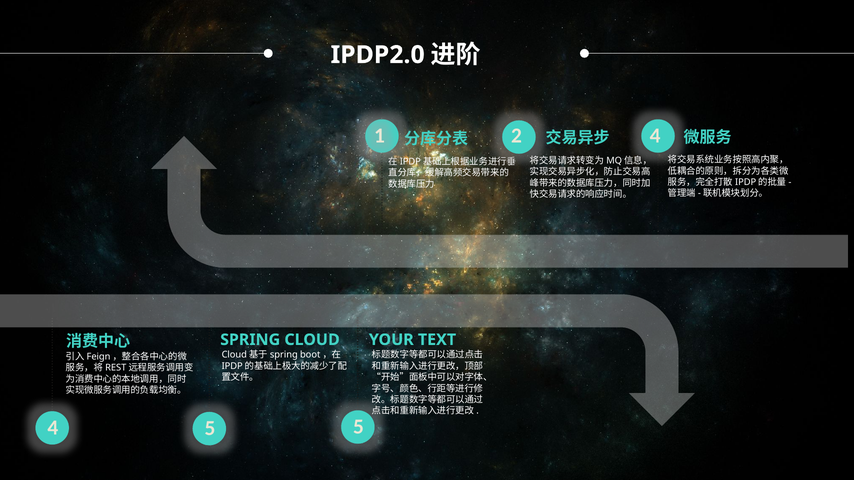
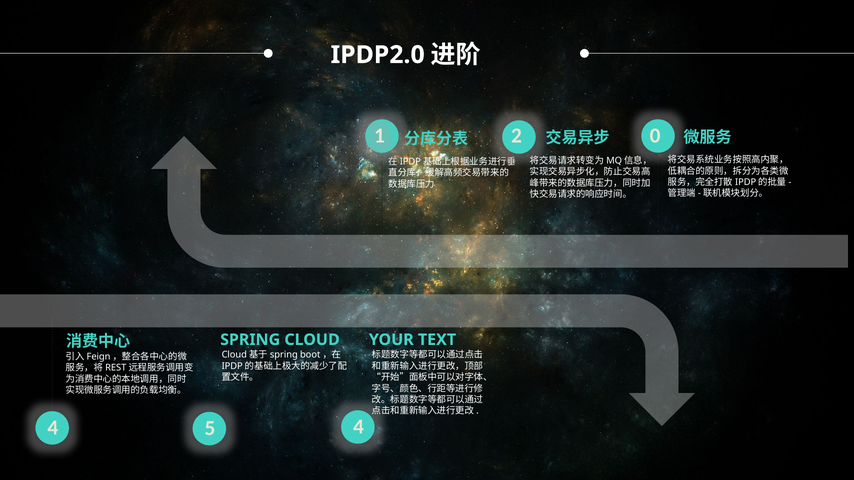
2 4: 4 -> 0
5 5: 5 -> 4
